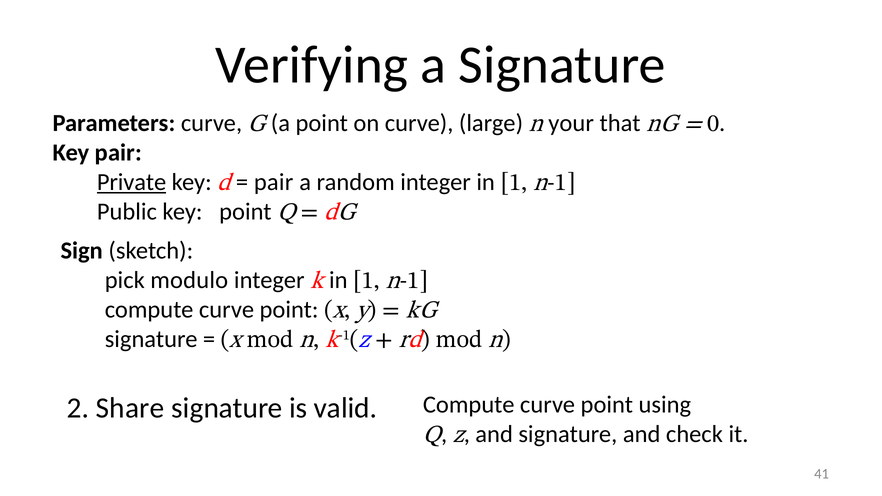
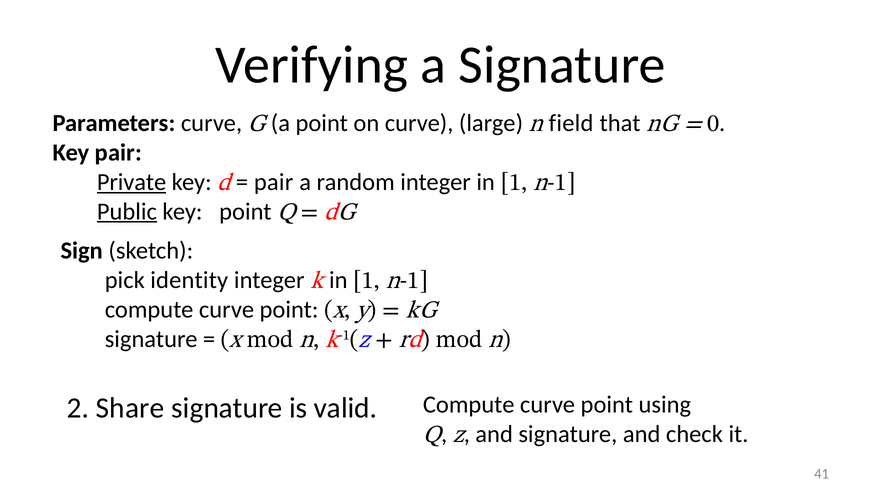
your: your -> field
Public underline: none -> present
modulo: modulo -> identity
